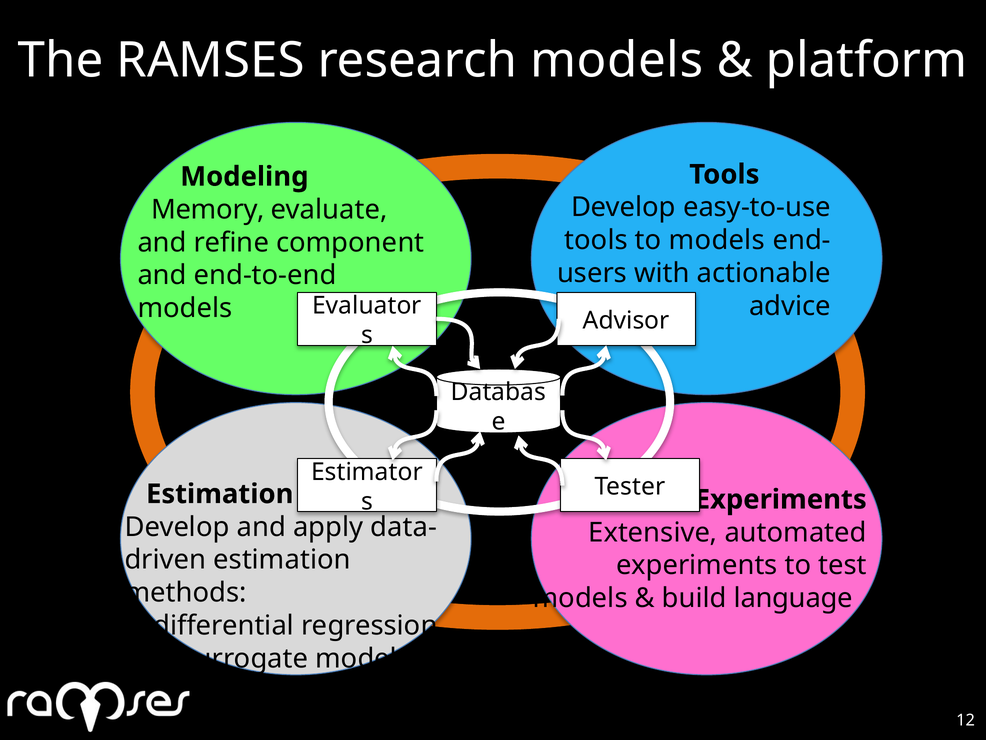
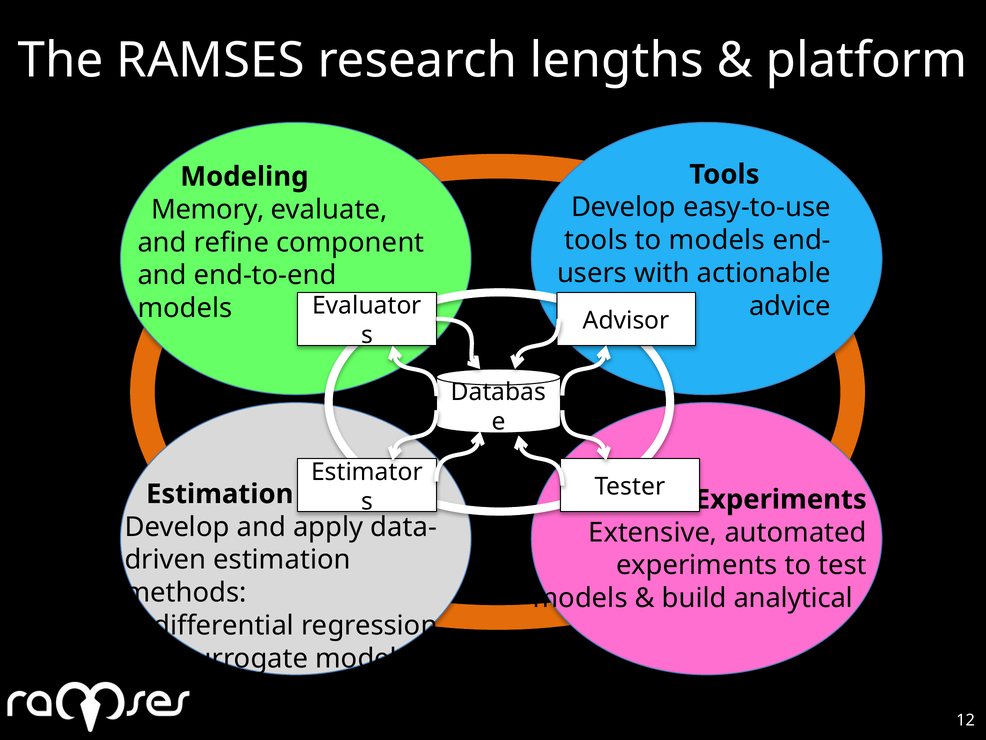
research models: models -> lengths
language: language -> analytical
